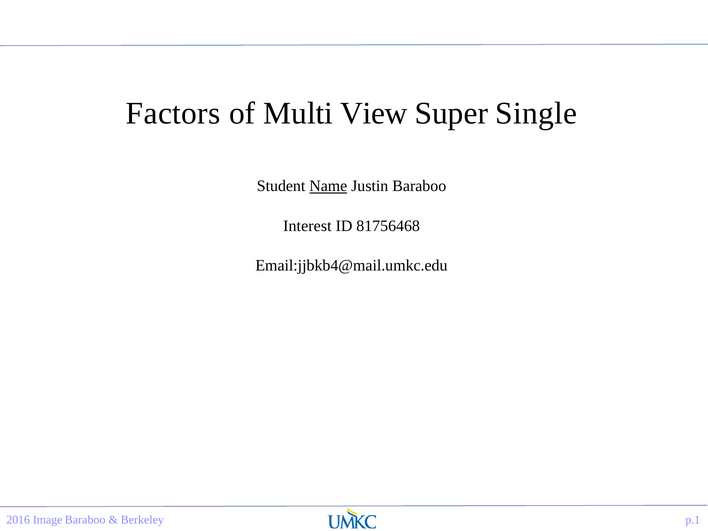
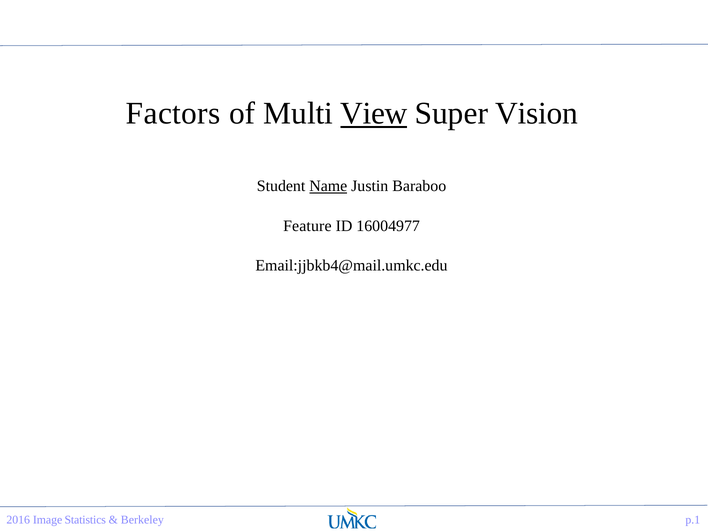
View underline: none -> present
Single: Single -> Vision
Interest: Interest -> Feature
81756468: 81756468 -> 16004977
Image Baraboo: Baraboo -> Statistics
